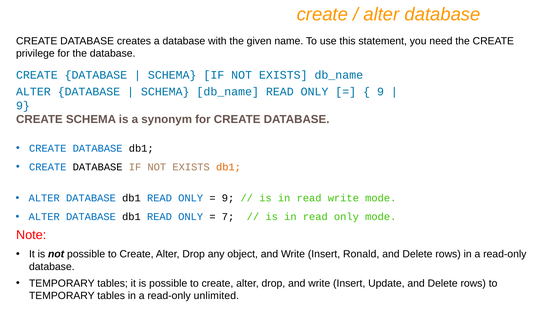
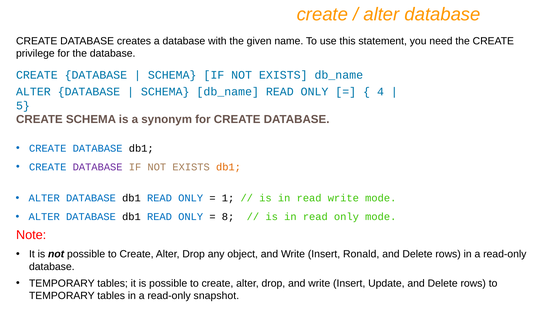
9 at (380, 92): 9 -> 4
9 at (23, 105): 9 -> 5
DATABASE at (98, 167) colour: black -> purple
9 at (228, 198): 9 -> 1
7: 7 -> 8
unlimited: unlimited -> snapshot
